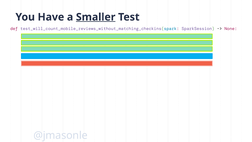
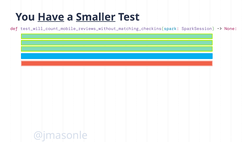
Have underline: none -> present
